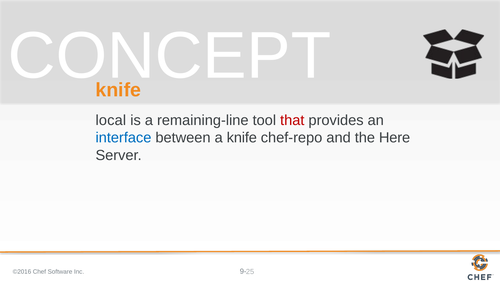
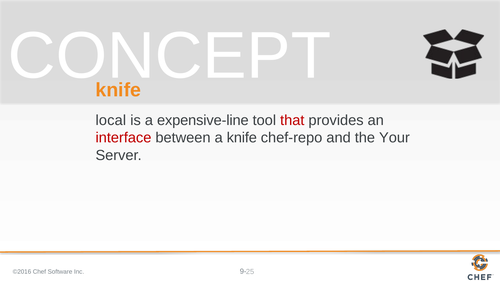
remaining-line: remaining-line -> expensive-line
interface colour: blue -> red
Here: Here -> Your
